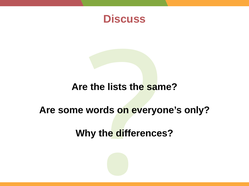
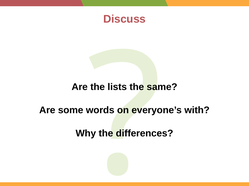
only: only -> with
